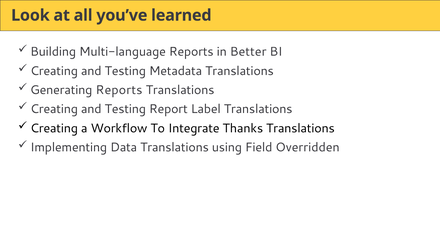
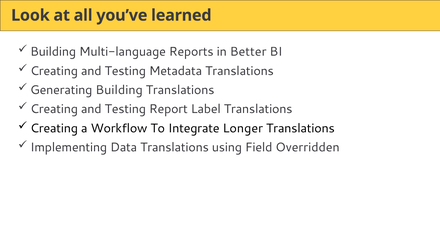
Generating Reports: Reports -> Building
Thanks: Thanks -> Longer
